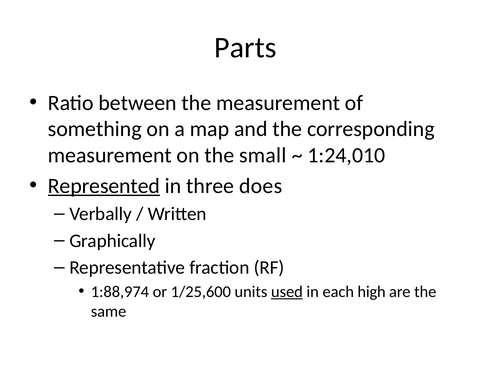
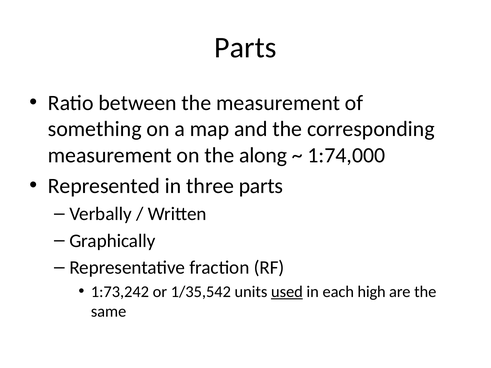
small: small -> along
1:24,010: 1:24,010 -> 1:74,000
Represented underline: present -> none
three does: does -> parts
1:88,974: 1:88,974 -> 1:73,242
1/25,600: 1/25,600 -> 1/35,542
